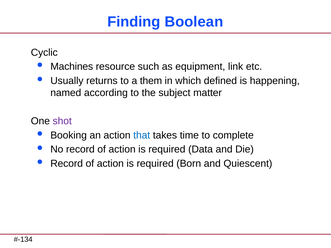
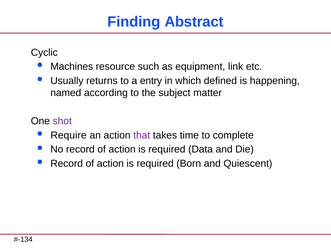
Boolean: Boolean -> Abstract
them: them -> entry
Booking: Booking -> Require
that colour: blue -> purple
